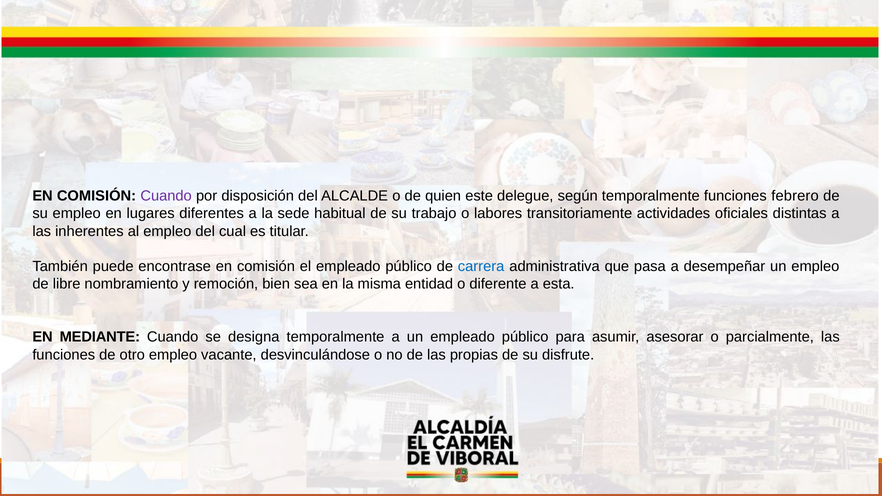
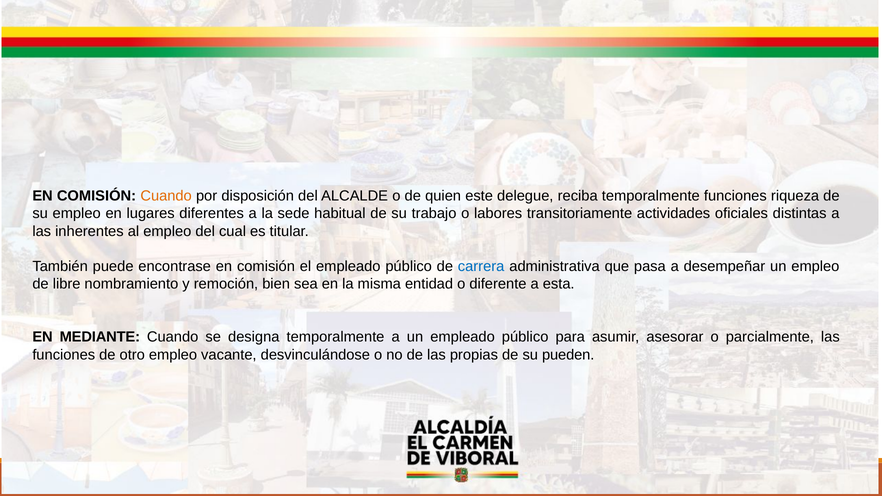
Cuando at (166, 196) colour: purple -> orange
según: según -> reciba
febrero: febrero -> riqueza
disfrute: disfrute -> pueden
